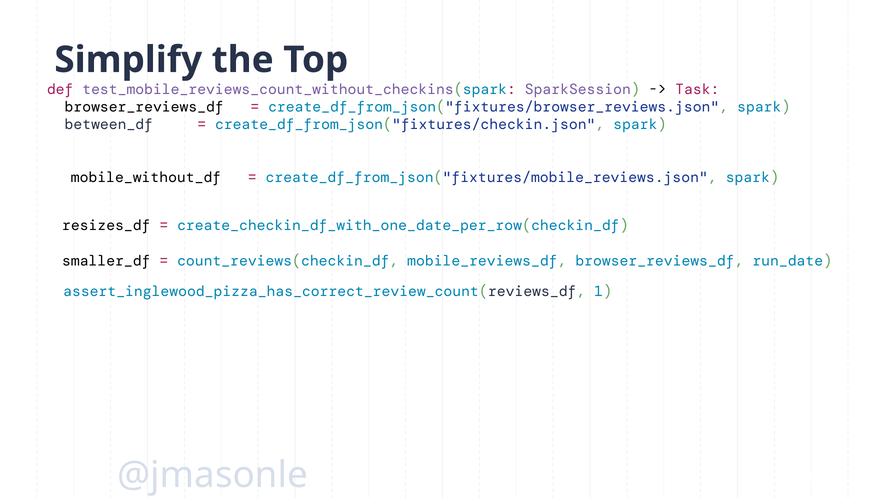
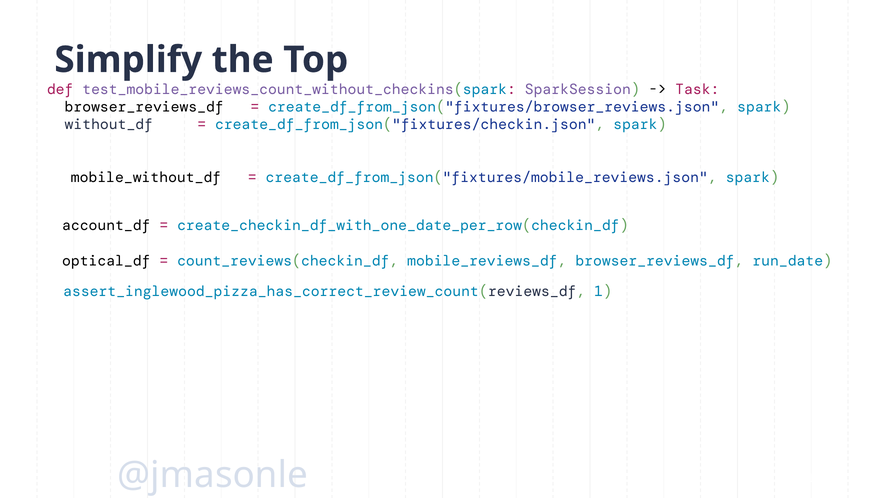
between_df: between_df -> without_df
resizes_df: resizes_df -> account_df
smaller_df: smaller_df -> optical_df
